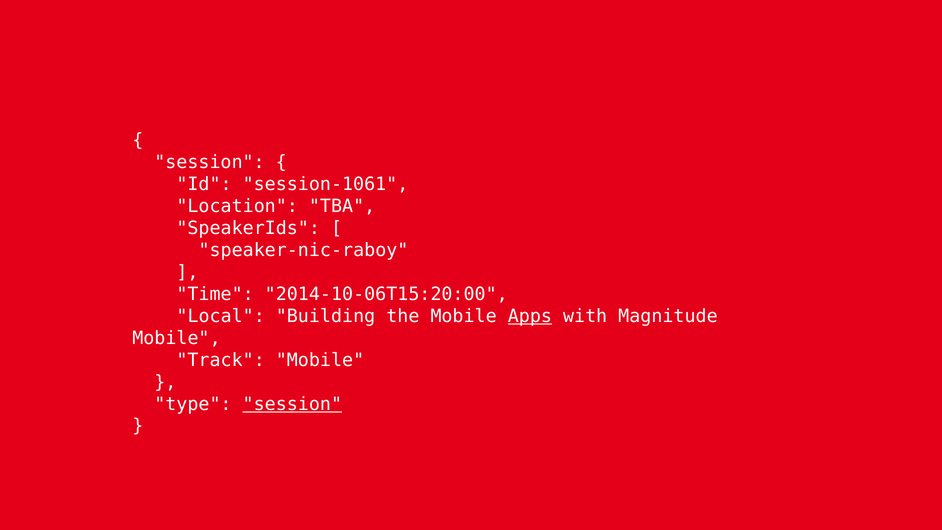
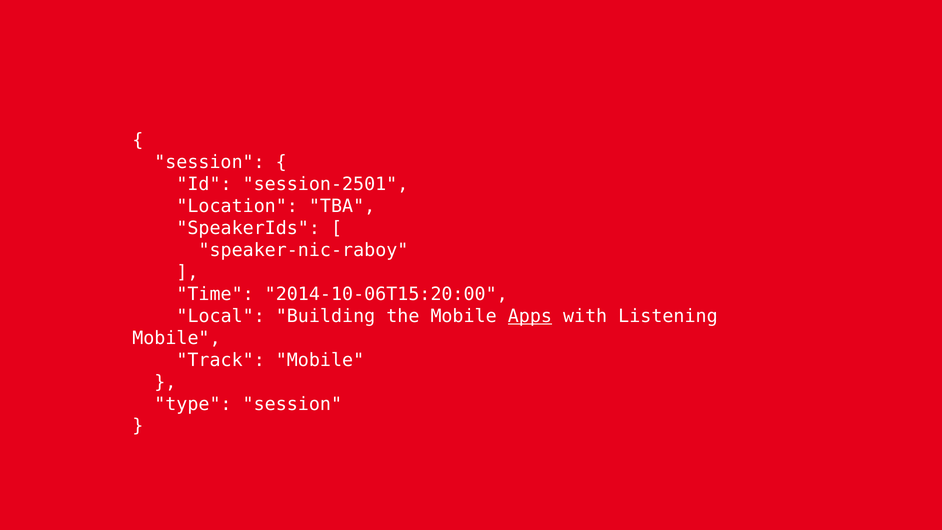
session-1061: session-1061 -> session-2501
Magnitude: Magnitude -> Listening
session at (292, 404) underline: present -> none
